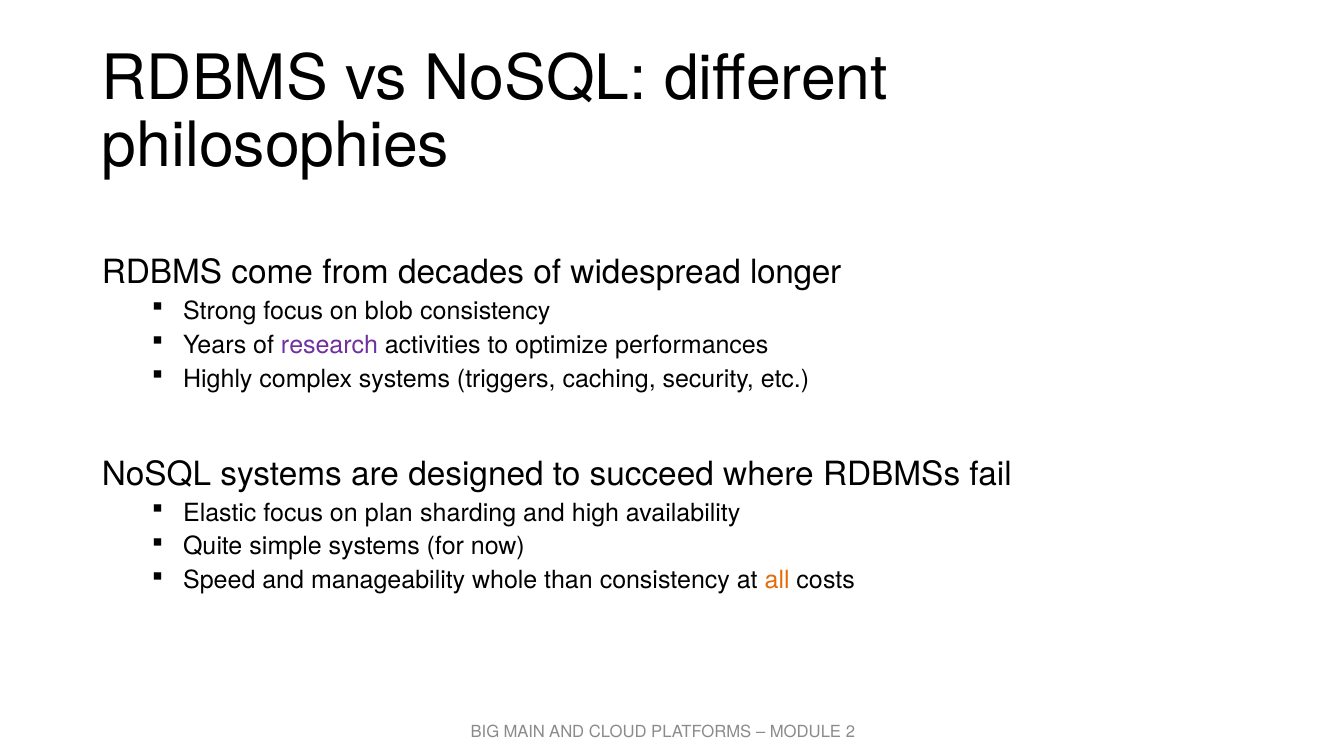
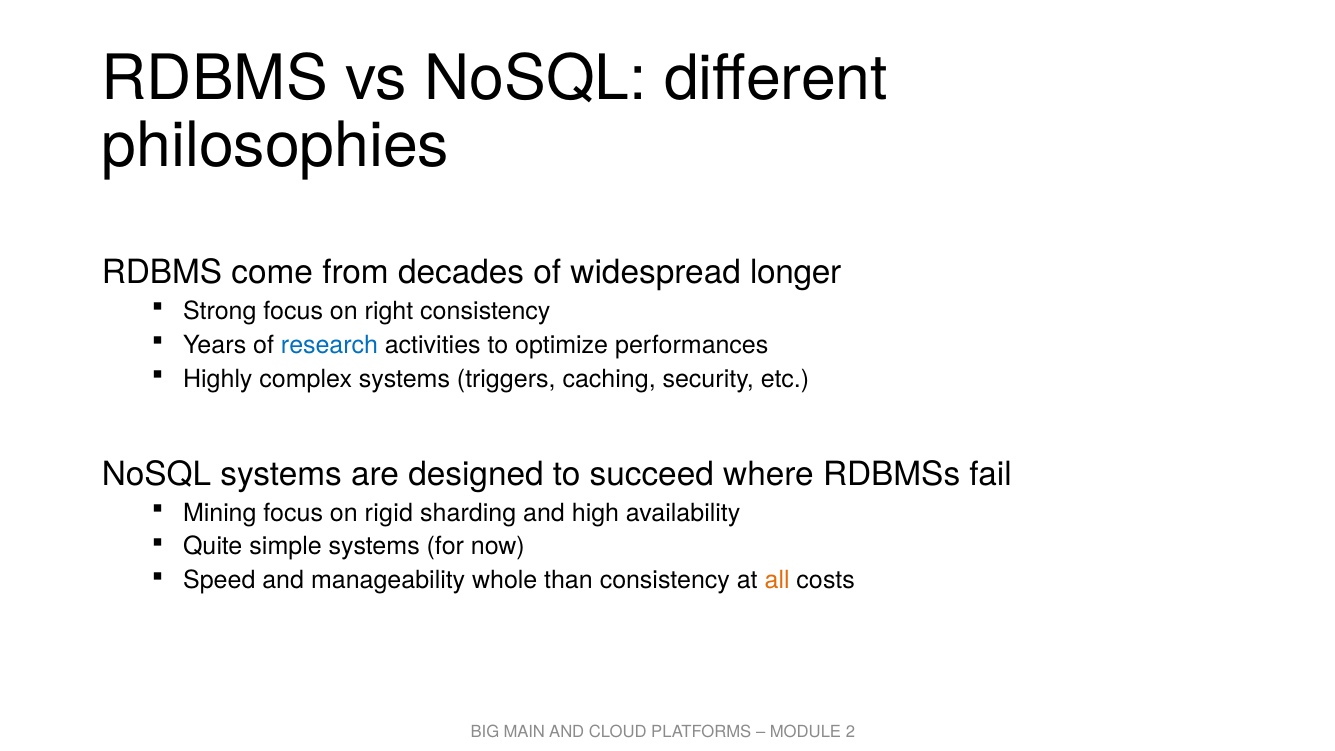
blob: blob -> right
research colour: purple -> blue
Elastic: Elastic -> Mining
plan: plan -> rigid
